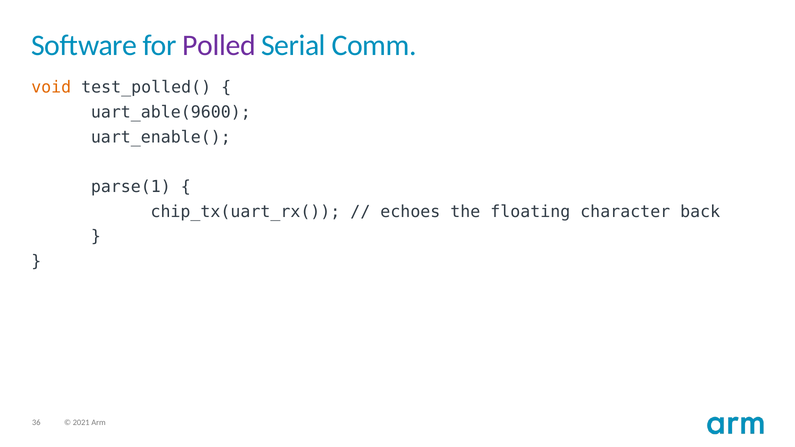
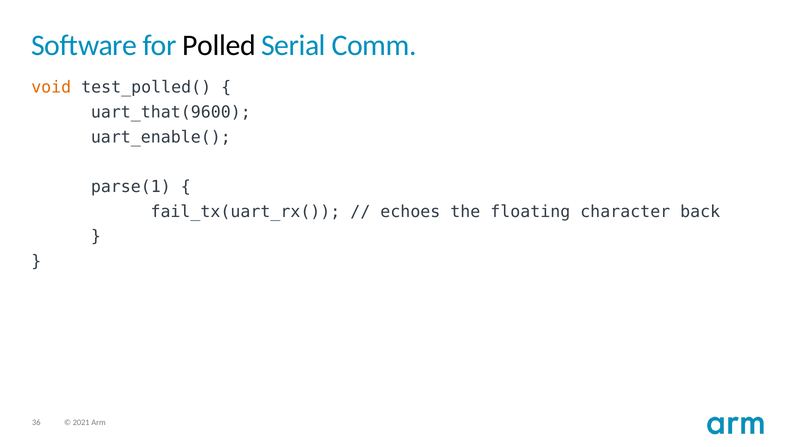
Polled colour: purple -> black
uart_able(9600: uart_able(9600 -> uart_that(9600
chip_tx(uart_rx(: chip_tx(uart_rx( -> fail_tx(uart_rx(
